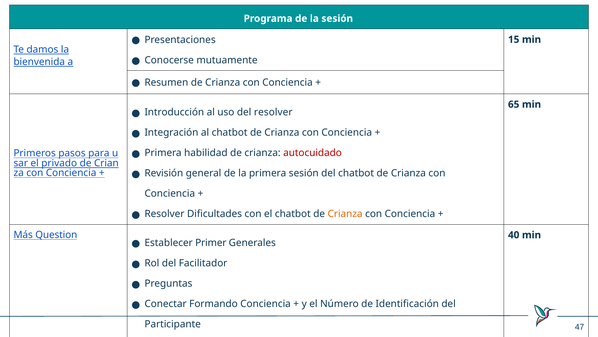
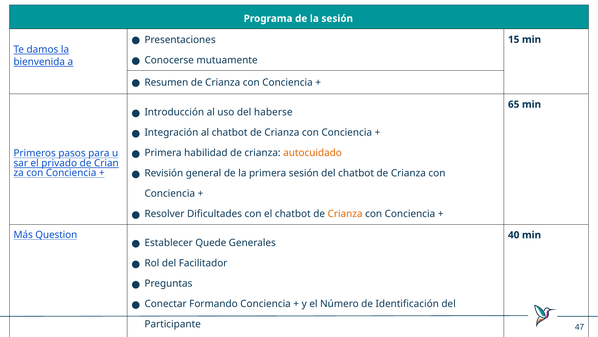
del resolver: resolver -> haberse
autocuidado colour: red -> orange
Primer: Primer -> Quede
